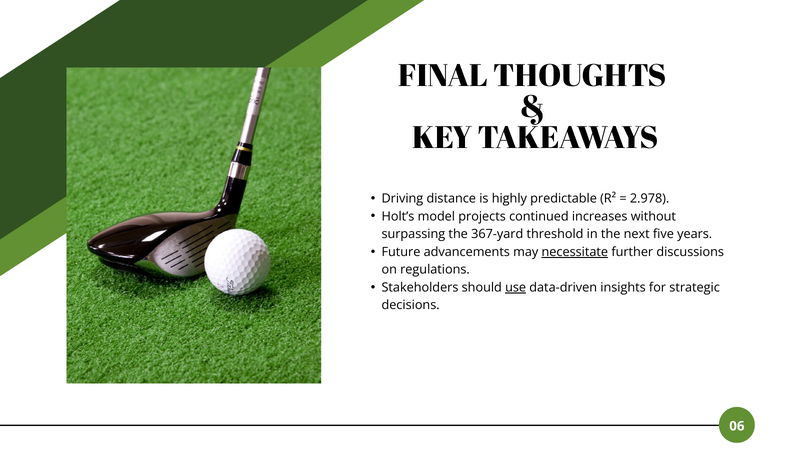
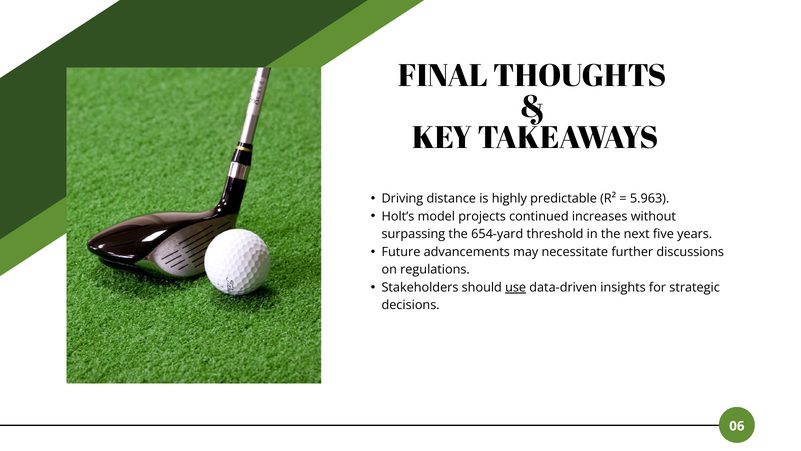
2.978: 2.978 -> 5.963
367-yard: 367-yard -> 654-yard
necessitate underline: present -> none
